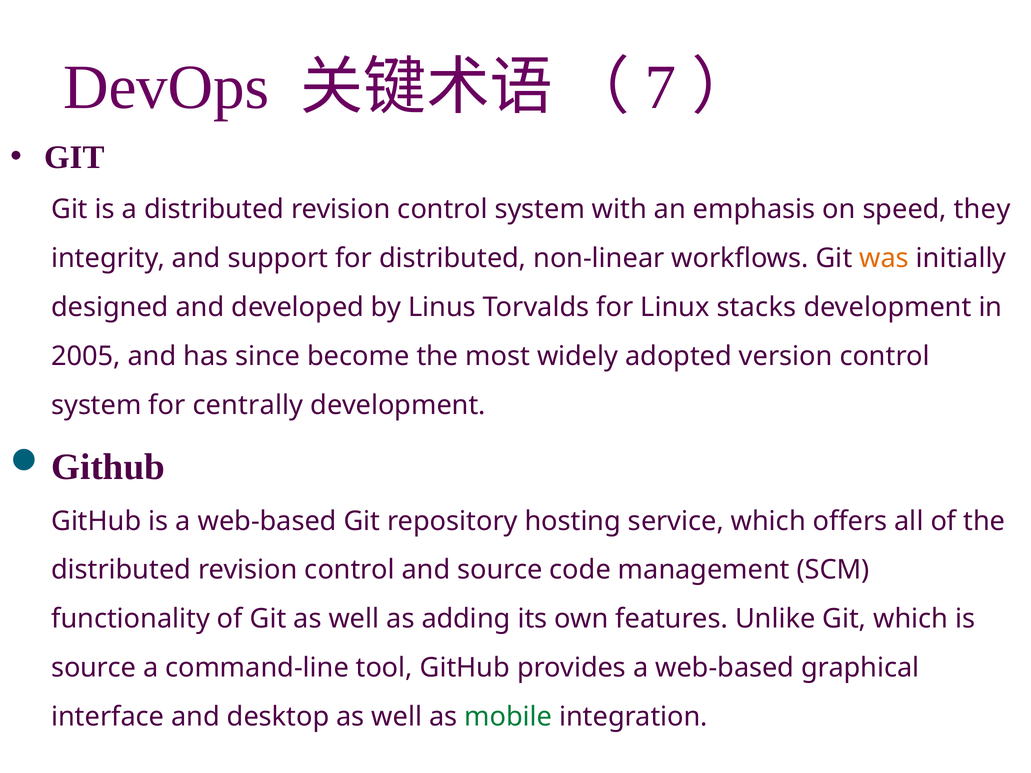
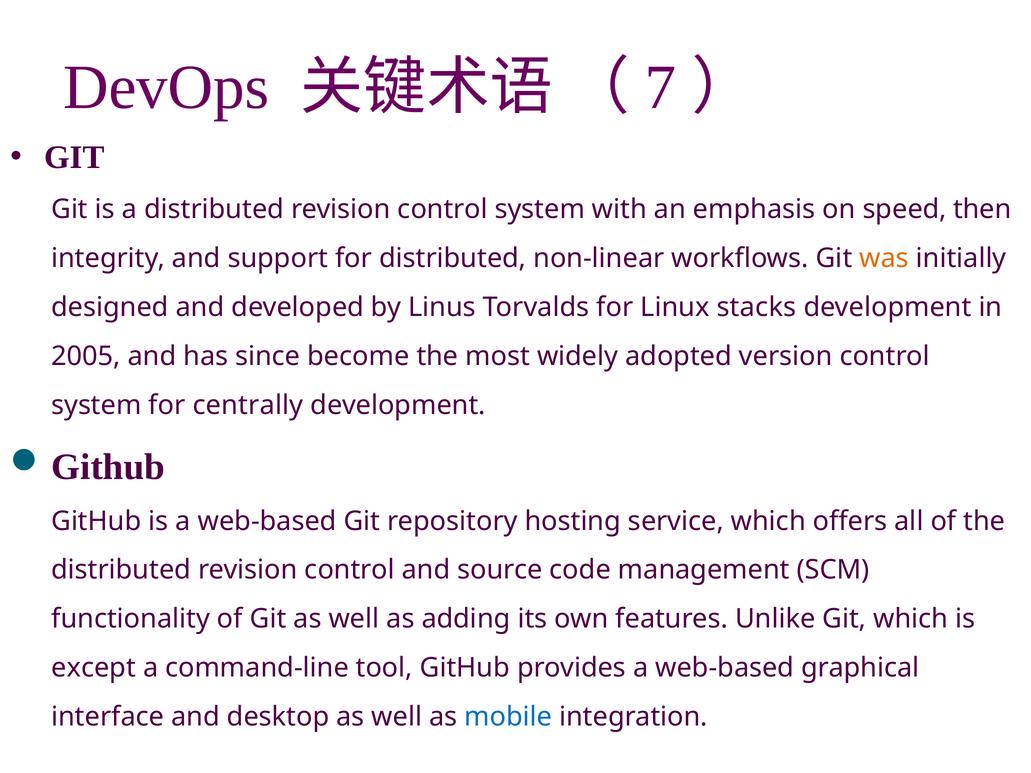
they: they -> then
source at (94, 668): source -> except
mobile colour: green -> blue
